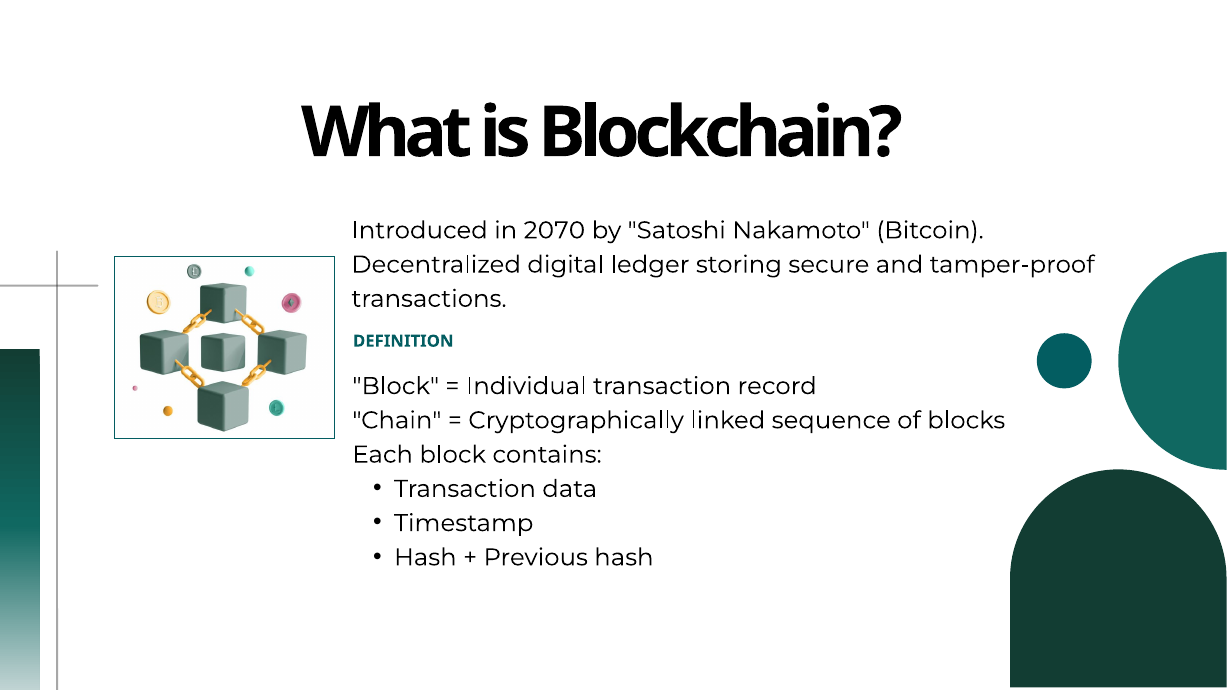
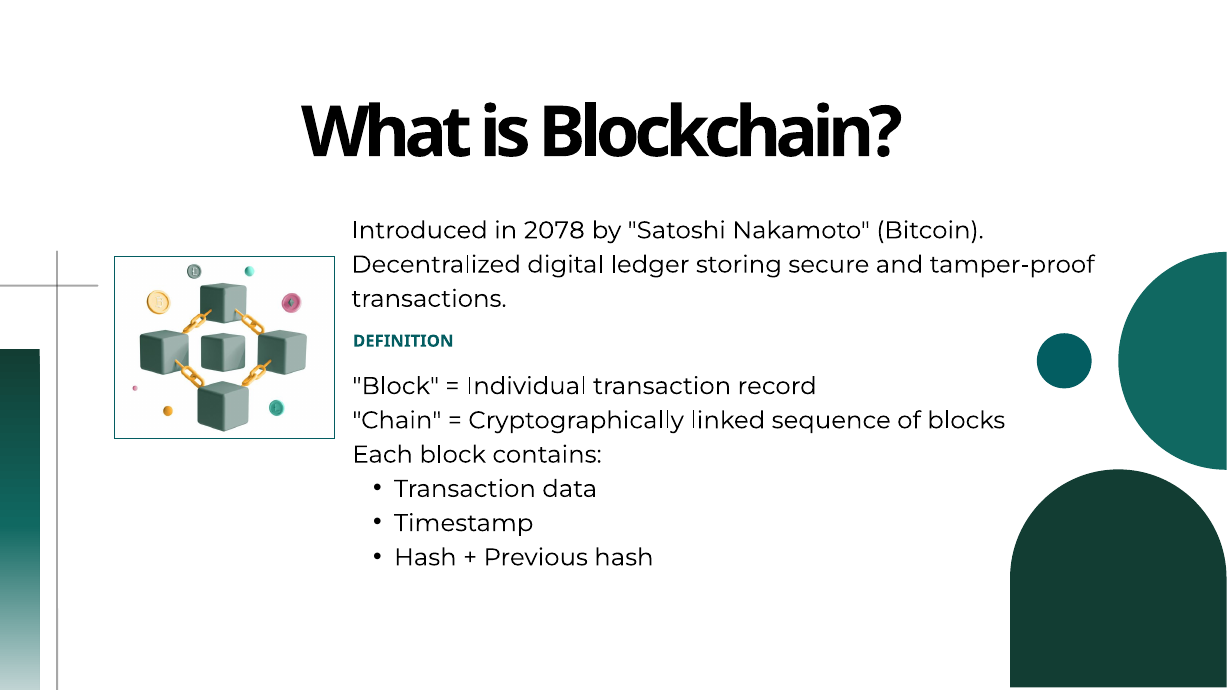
2070: 2070 -> 2078
